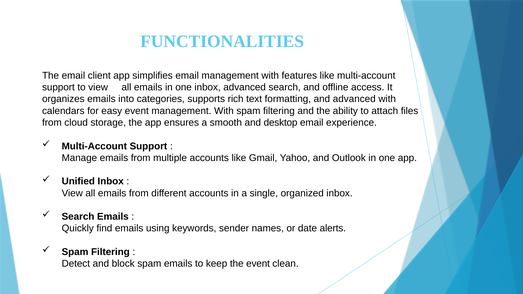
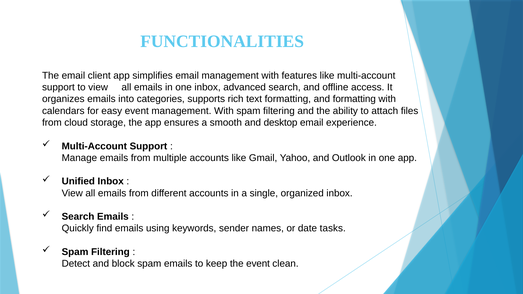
and advanced: advanced -> formatting
alerts: alerts -> tasks
